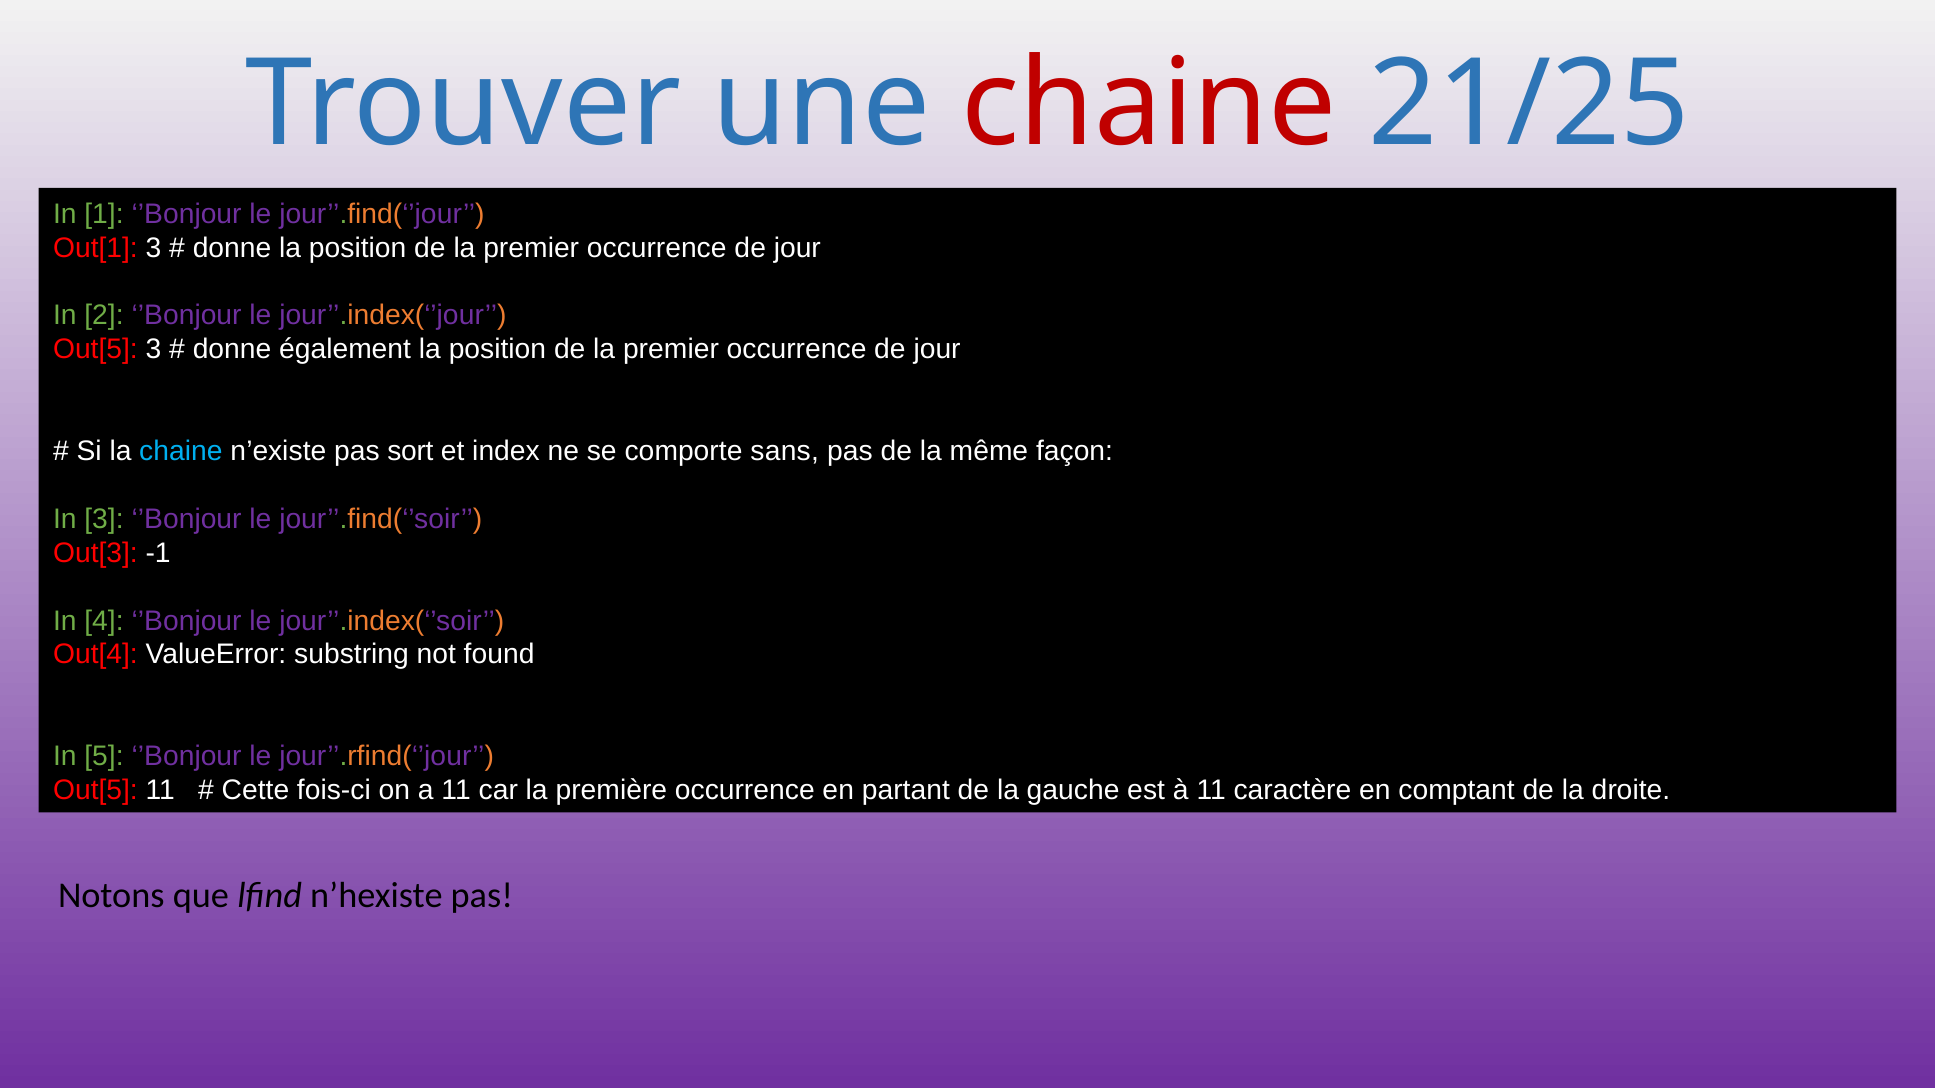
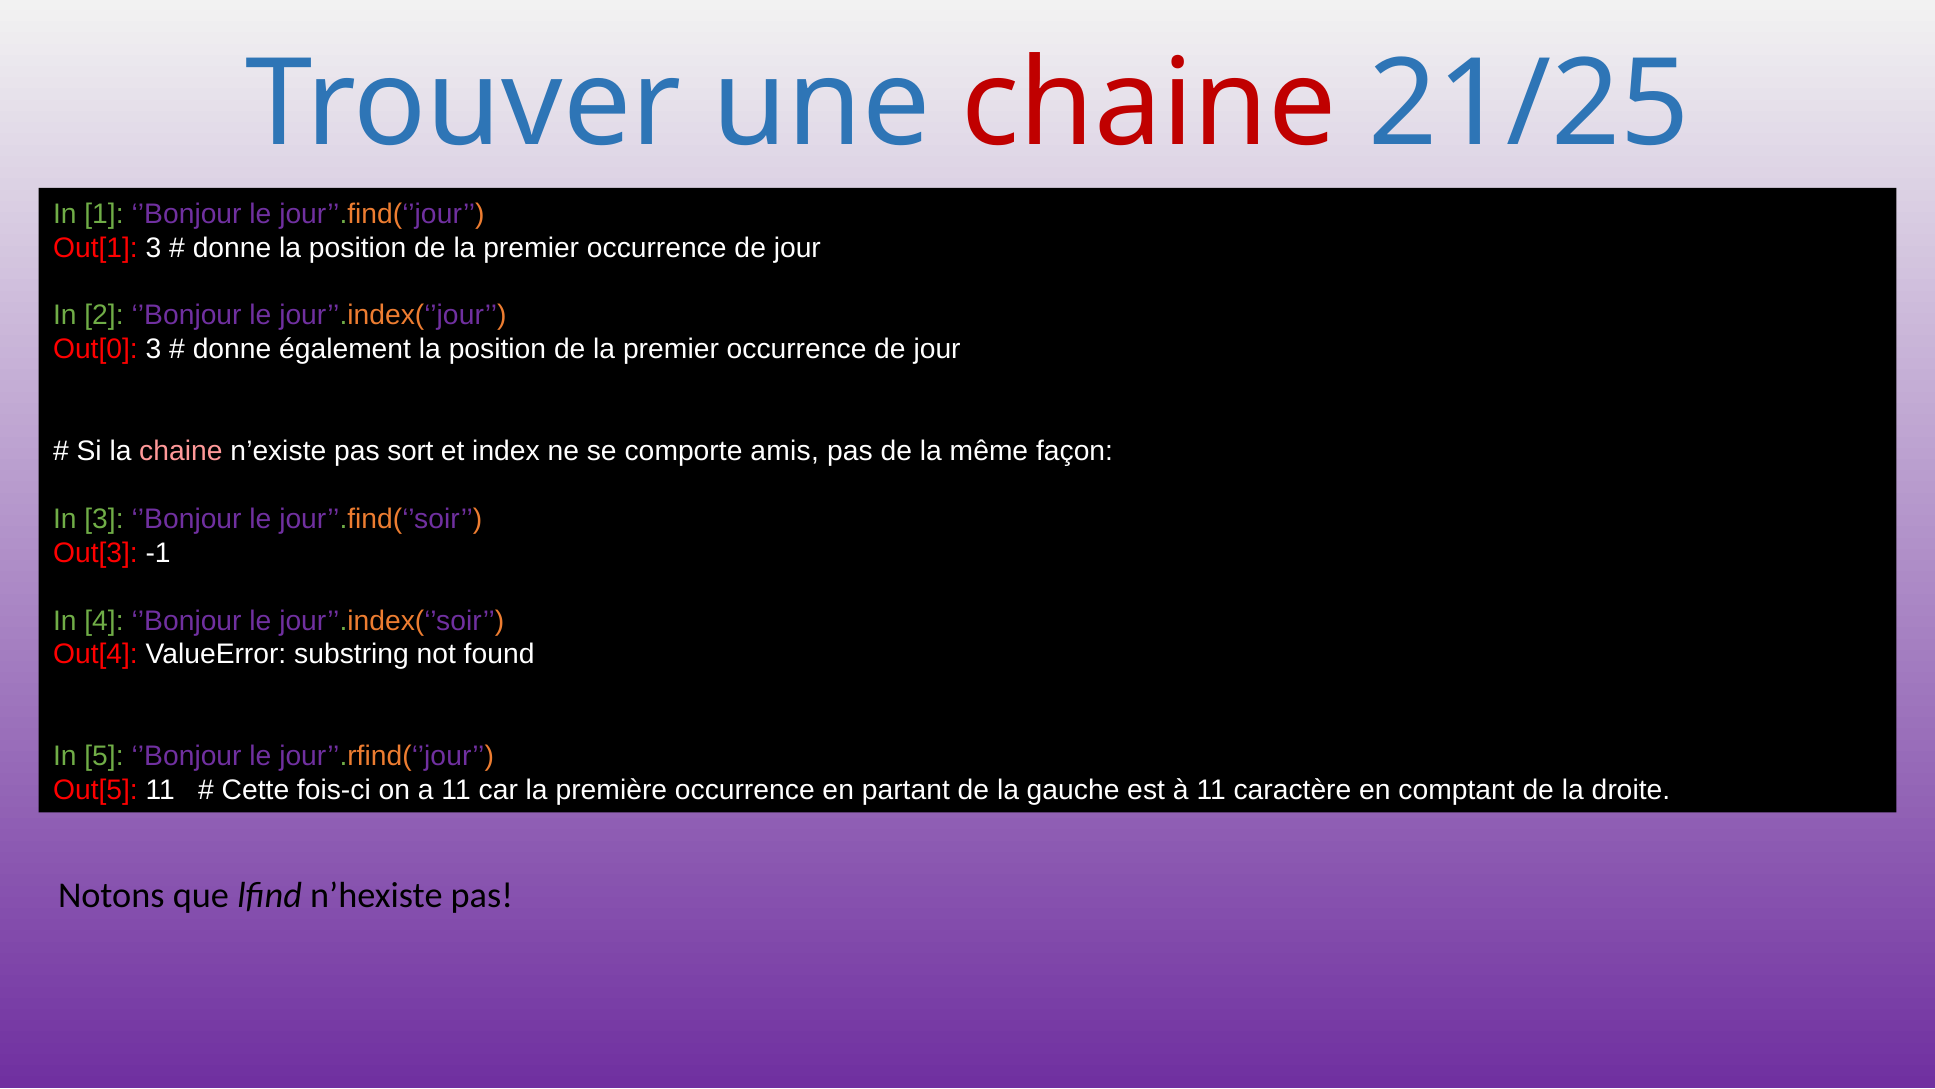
Out[5 at (95, 349): Out[5 -> Out[0
chaine at (181, 451) colour: light blue -> pink
sans: sans -> amis
